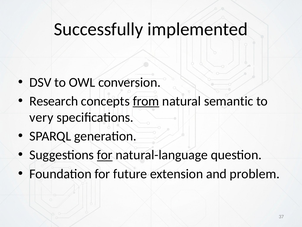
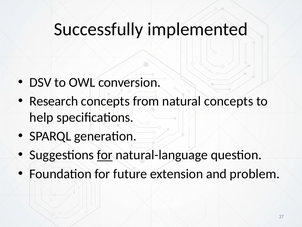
from underline: present -> none
natural semantic: semantic -> concepts
very: very -> help
